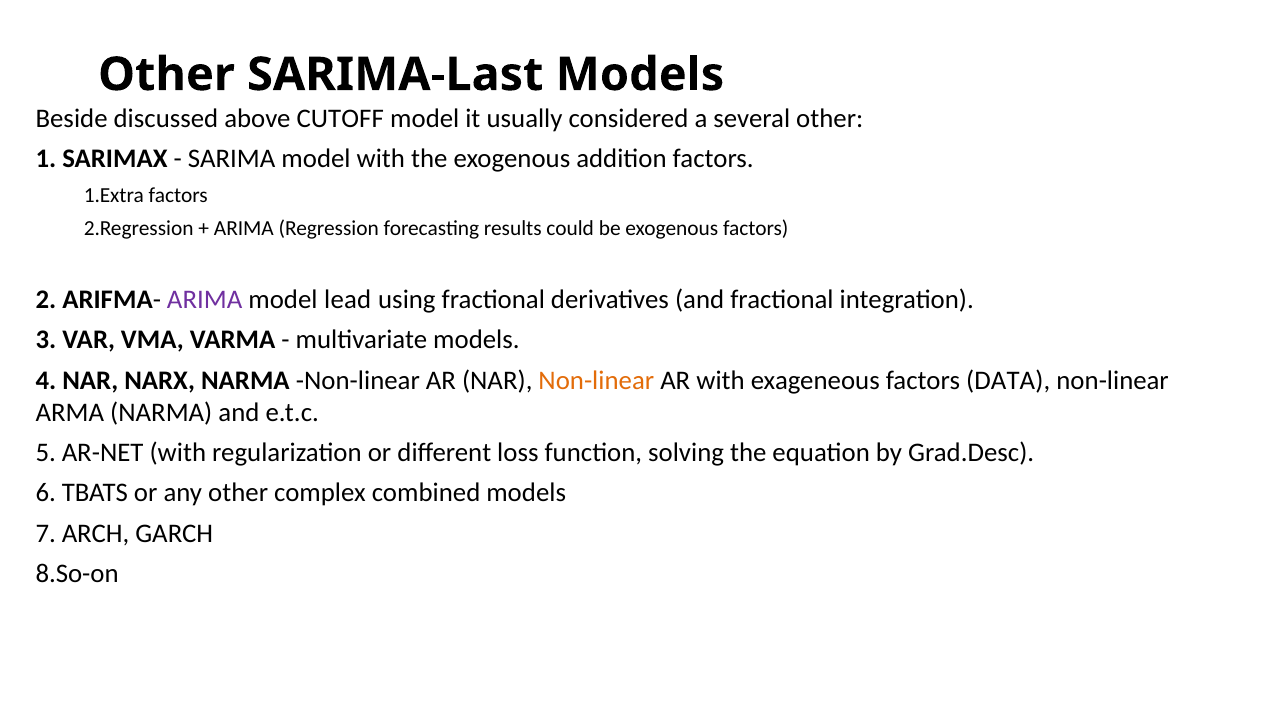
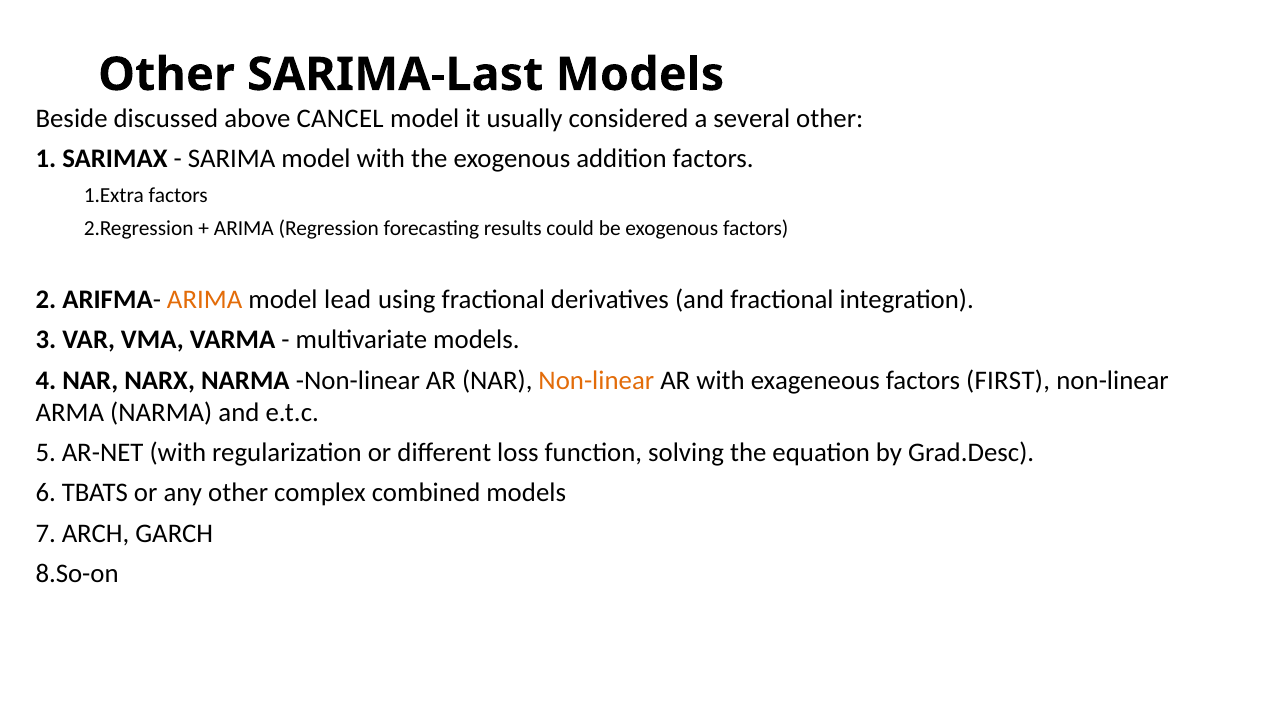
CUTOFF: CUTOFF -> CANCEL
ARIMA at (205, 300) colour: purple -> orange
DATA: DATA -> FIRST
